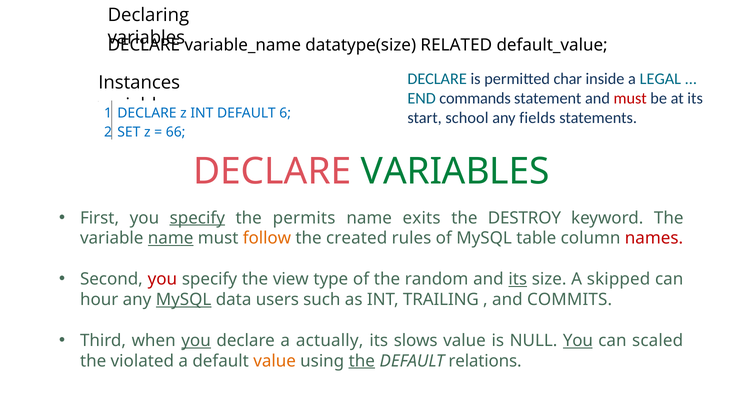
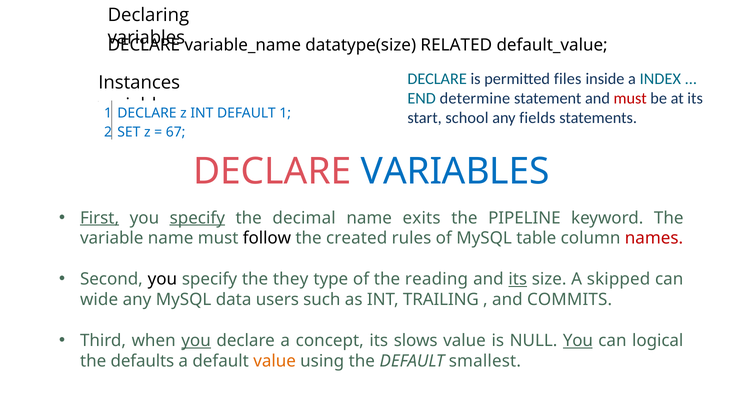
char: char -> files
LEGAL: LEGAL -> INDEX
commands: commands -> determine
DEFAULT 6: 6 -> 1
66: 66 -> 67
VARIABLES at (455, 172) colour: green -> blue
First underline: none -> present
permits: permits -> decimal
DESTROY: DESTROY -> PIPELINE
name at (171, 238) underline: present -> none
follow colour: orange -> black
you at (162, 279) colour: red -> black
view: view -> they
random: random -> reading
hour: hour -> wide
MySQL at (184, 300) underline: present -> none
actually: actually -> concept
scaled: scaled -> logical
violated: violated -> defaults
the at (362, 361) underline: present -> none
relations: relations -> smallest
